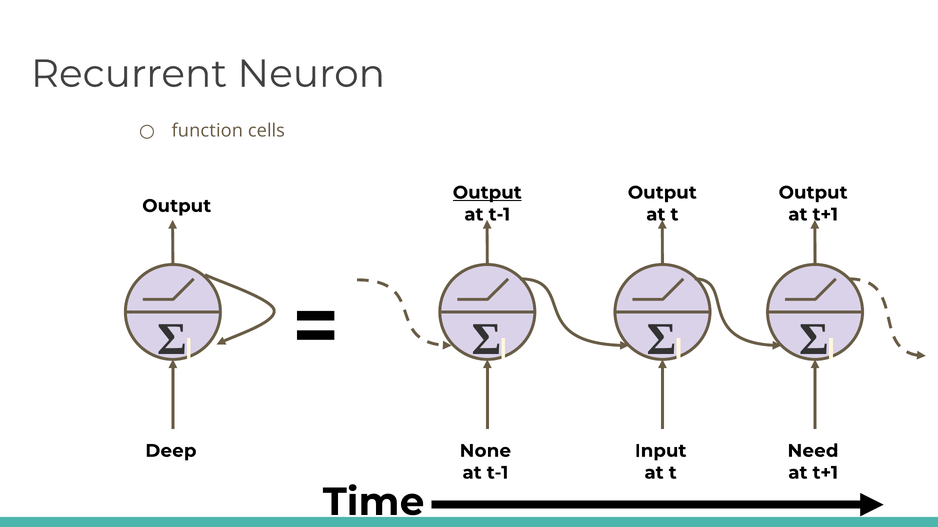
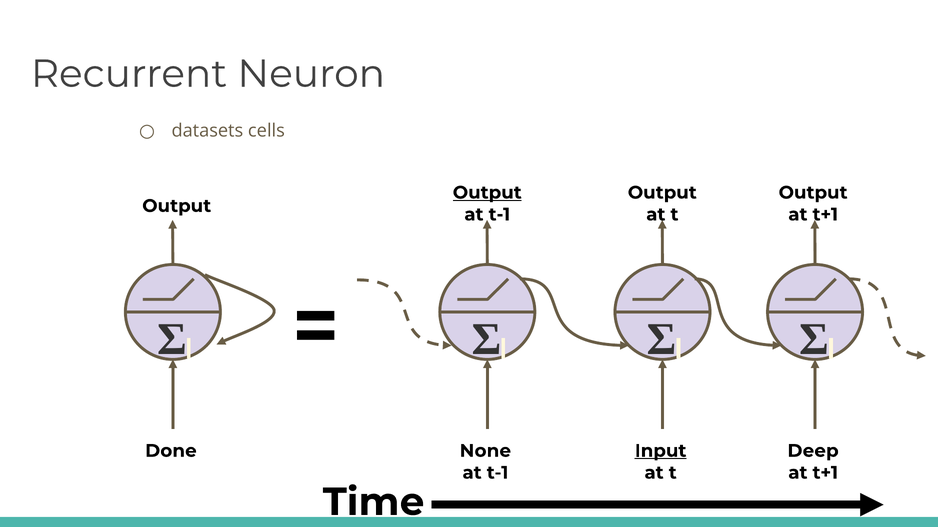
function: function -> datasets
Deep: Deep -> Done
Input underline: none -> present
Need: Need -> Deep
